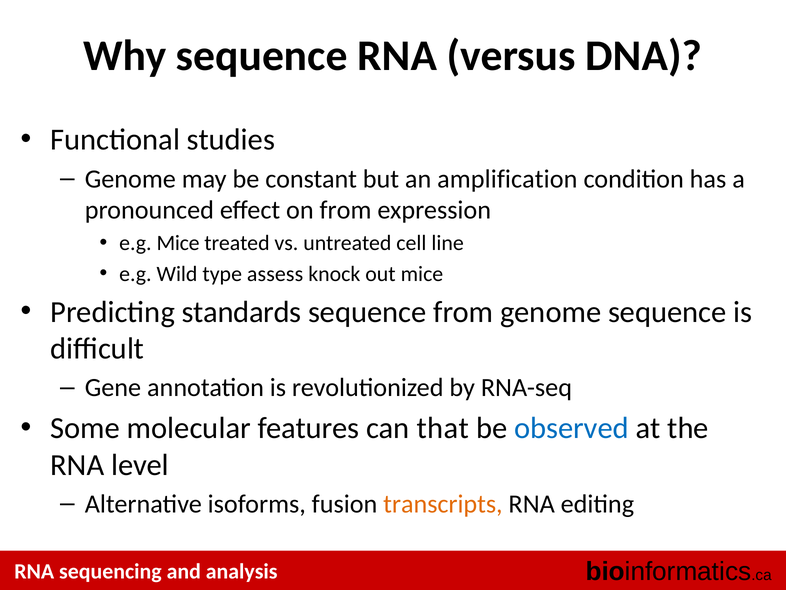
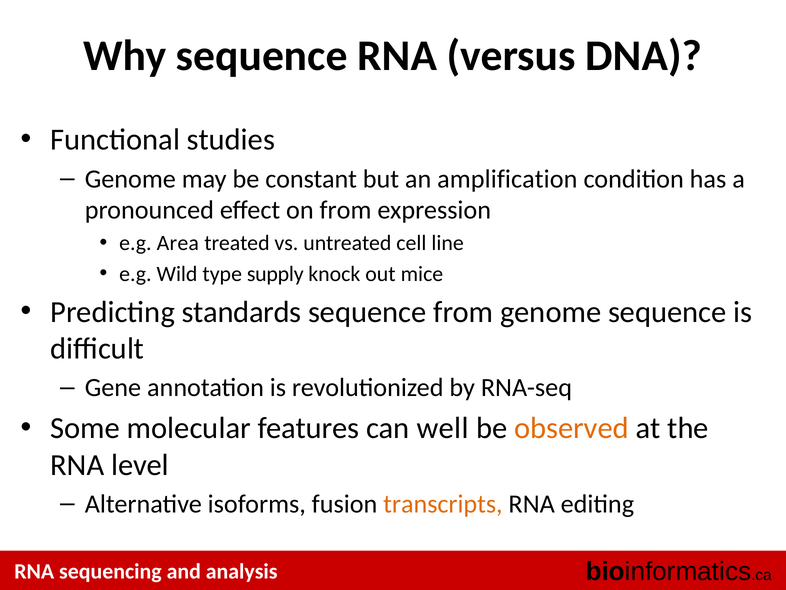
e.g Mice: Mice -> Area
assess: assess -> supply
that: that -> well
observed colour: blue -> orange
